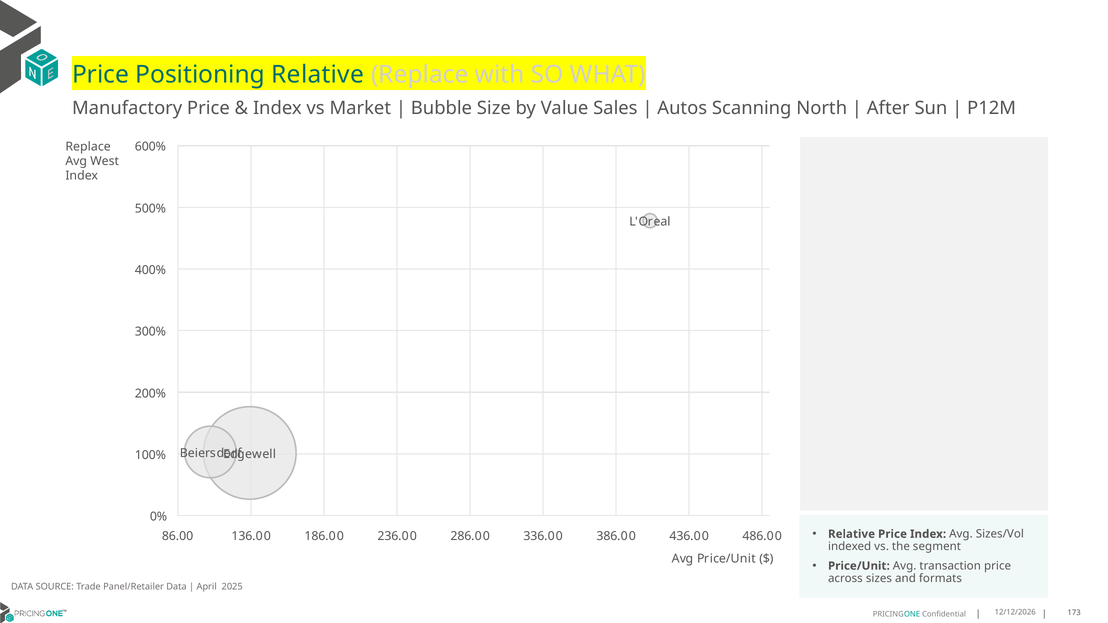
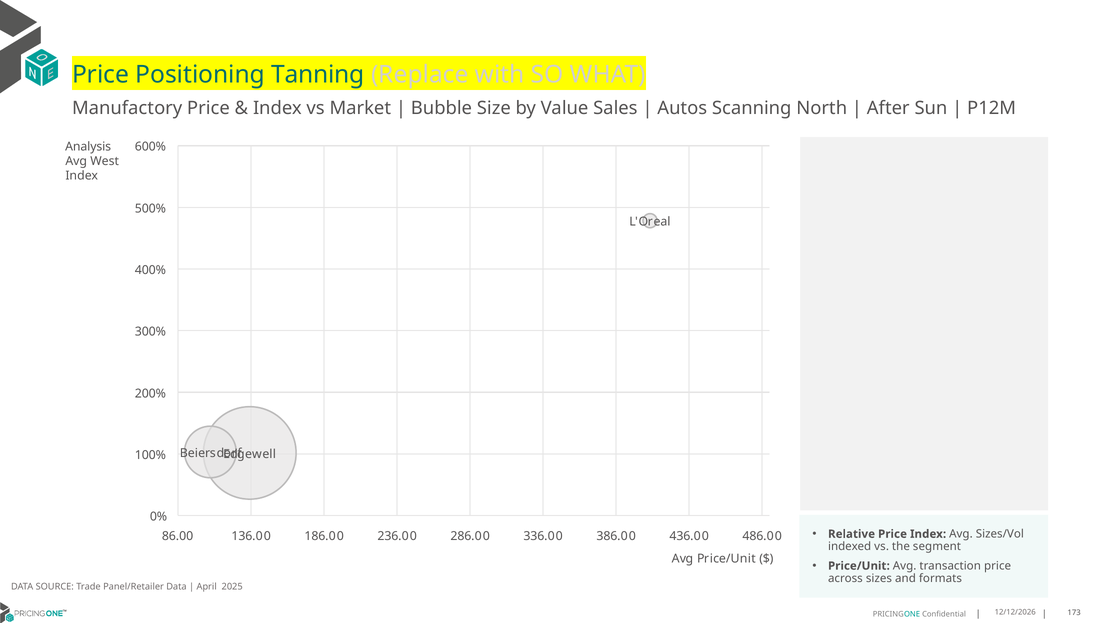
Positioning Relative: Relative -> Tanning
Replace at (88, 147): Replace -> Analysis
